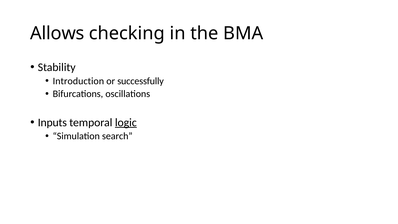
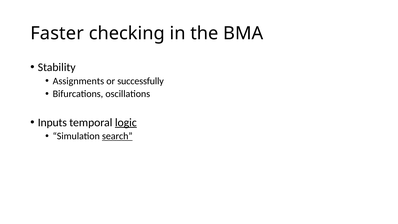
Allows: Allows -> Faster
Introduction: Introduction -> Assignments
search underline: none -> present
